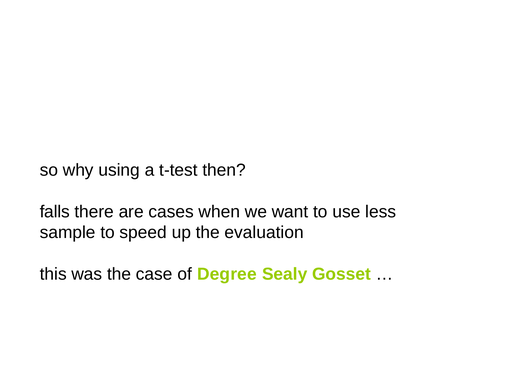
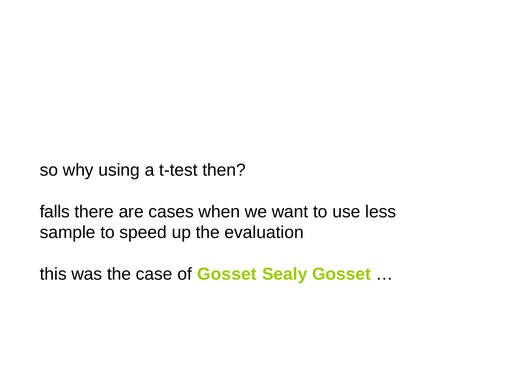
of Degree: Degree -> Gosset
